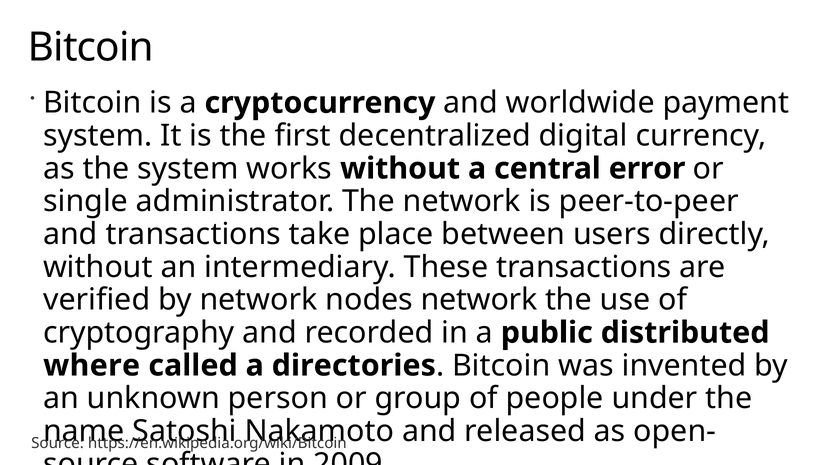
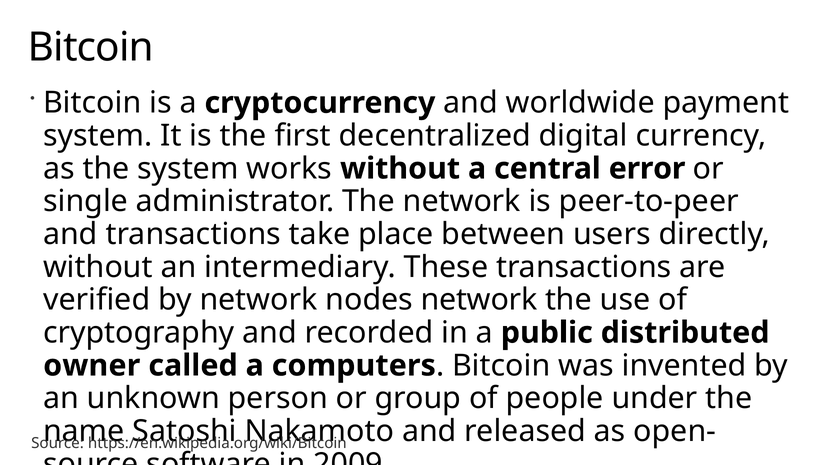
where: where -> owner
directories: directories -> computers
